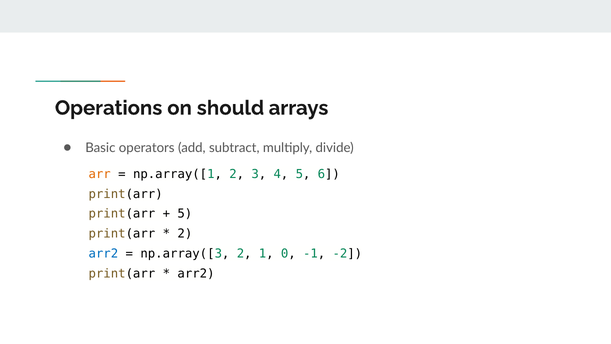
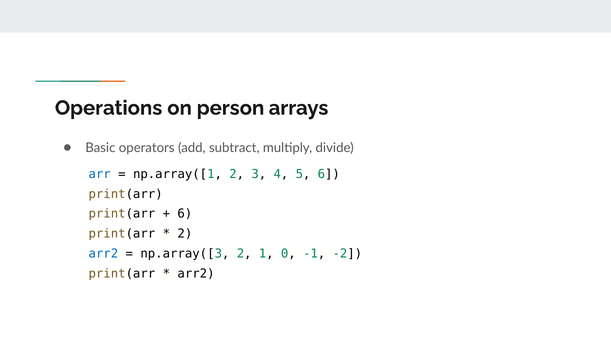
should: should -> person
arr colour: orange -> blue
5 at (185, 214): 5 -> 6
